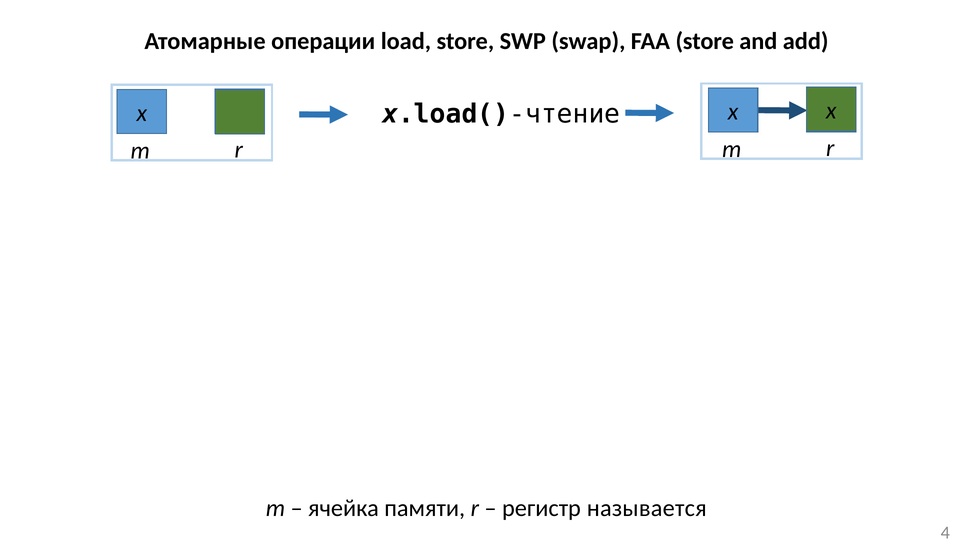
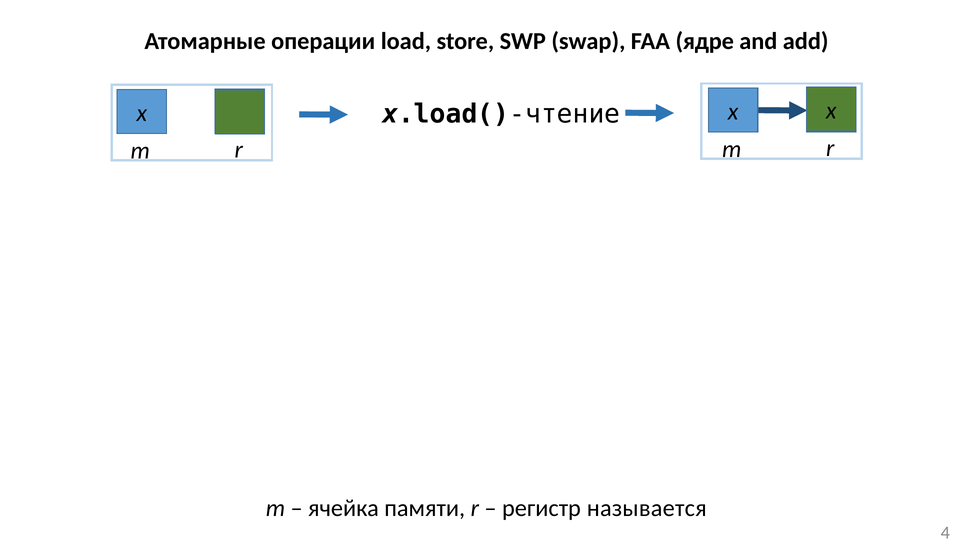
FAA store: store -> ядре
